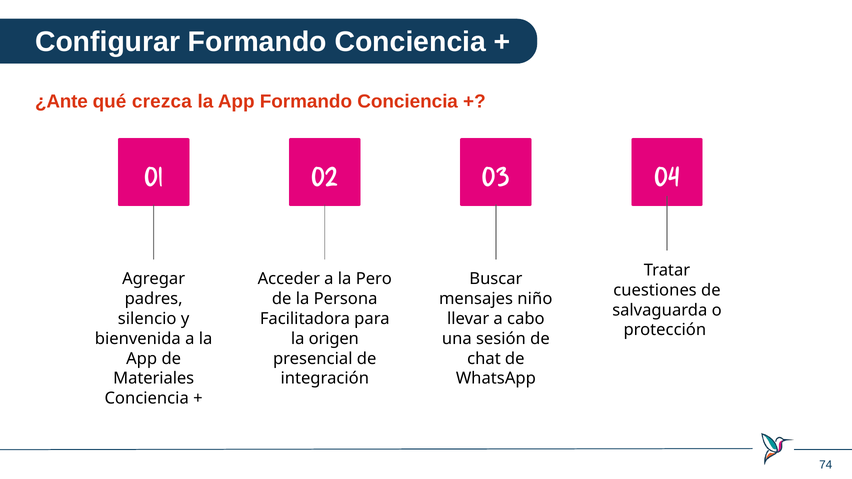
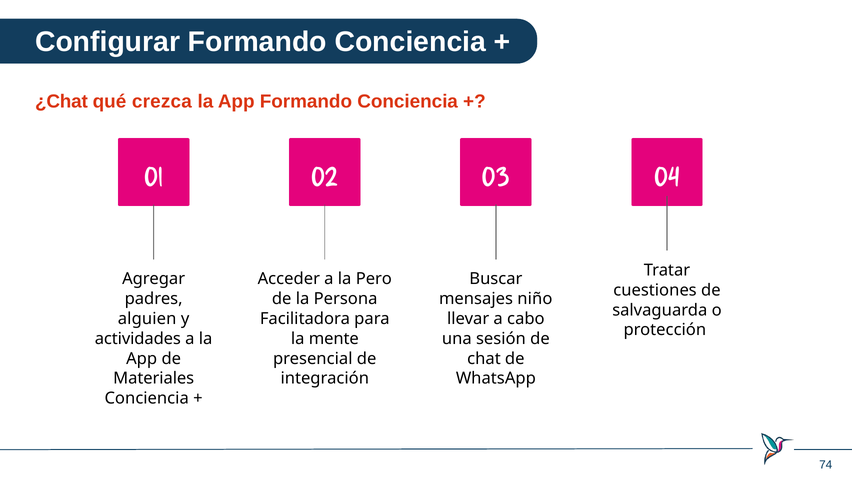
¿Ante: ¿Ante -> ¿Chat
silencio: silencio -> alguien
bienvenida: bienvenida -> actividades
origen: origen -> mente
